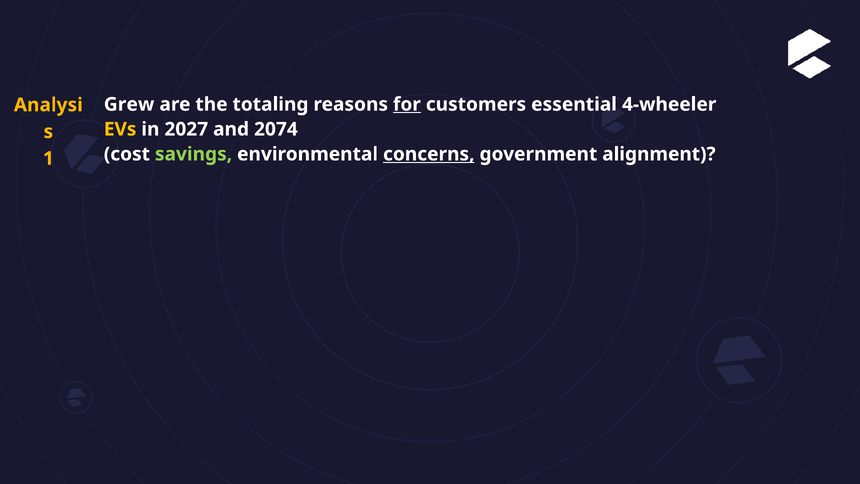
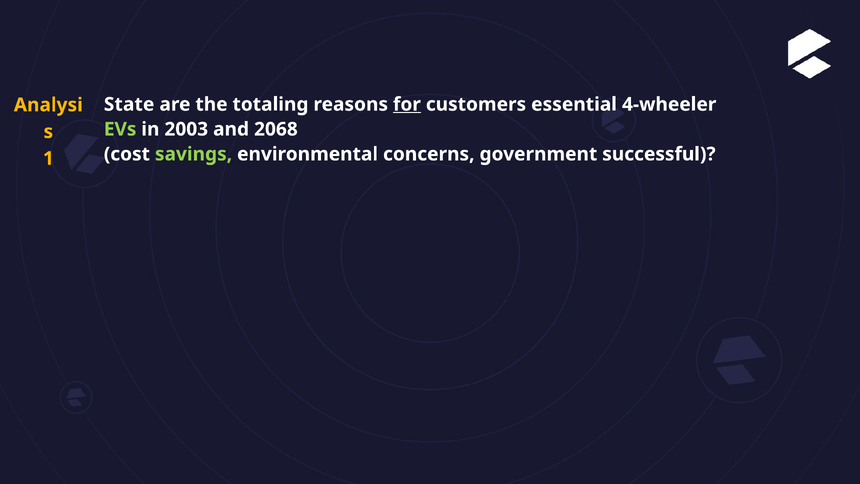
Grew: Grew -> State
EVs colour: yellow -> light green
2027: 2027 -> 2003
2074: 2074 -> 2068
concerns underline: present -> none
alignment: alignment -> successful
